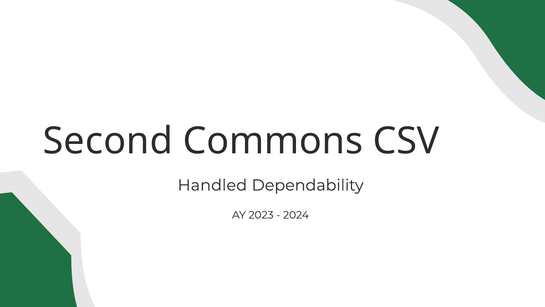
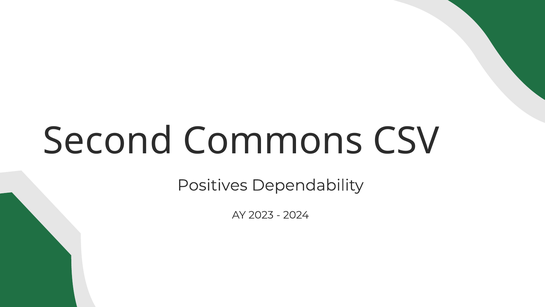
Handled: Handled -> Positives
